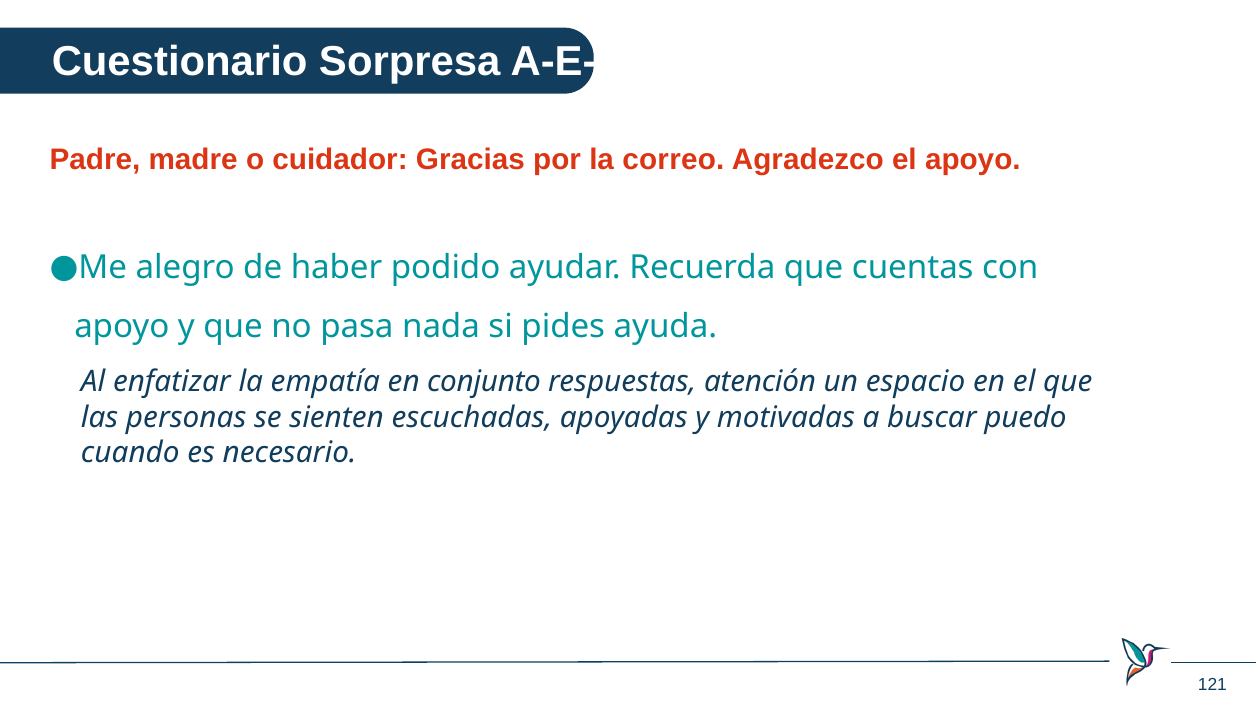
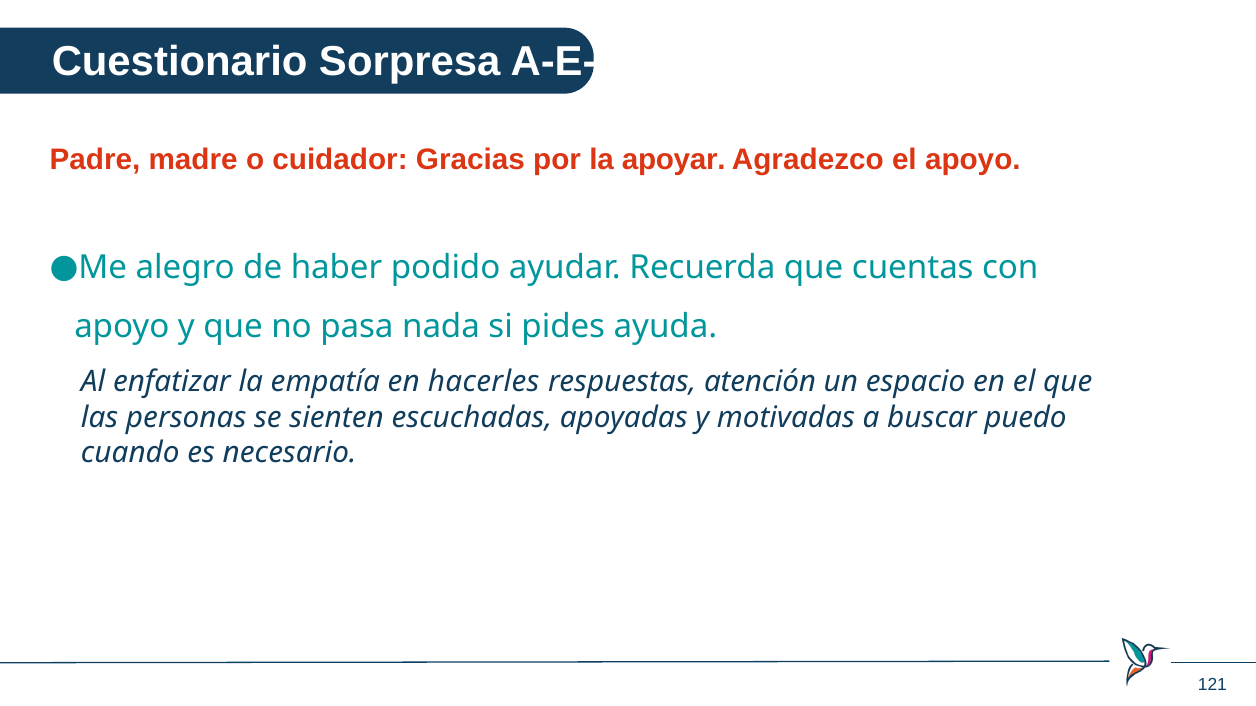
correo: correo -> apoyar
conjunto: conjunto -> hacerles
